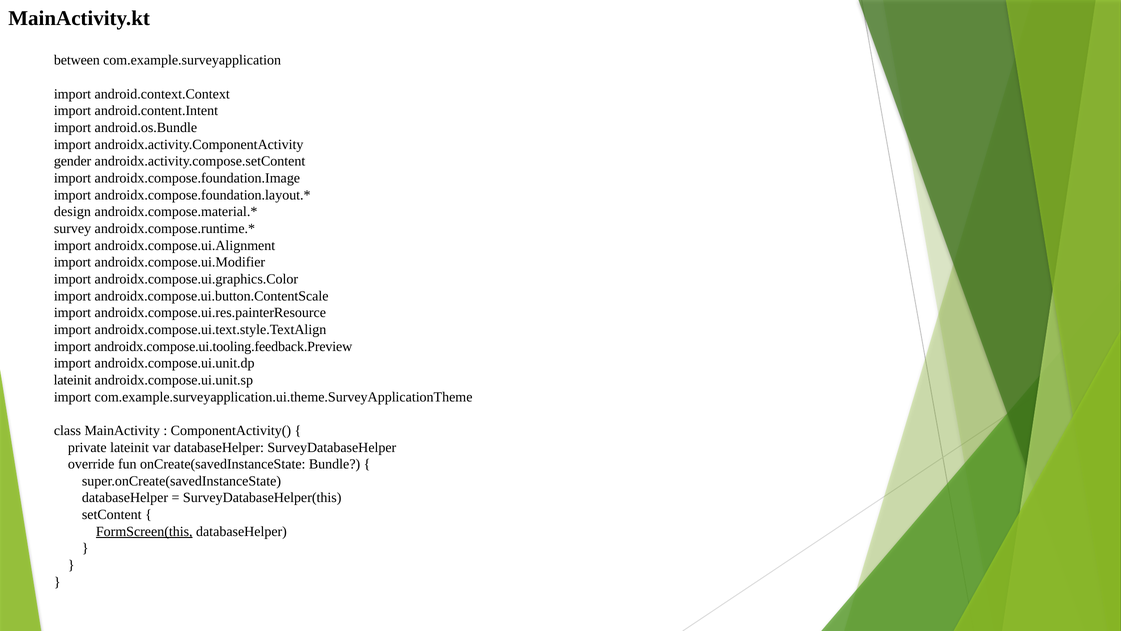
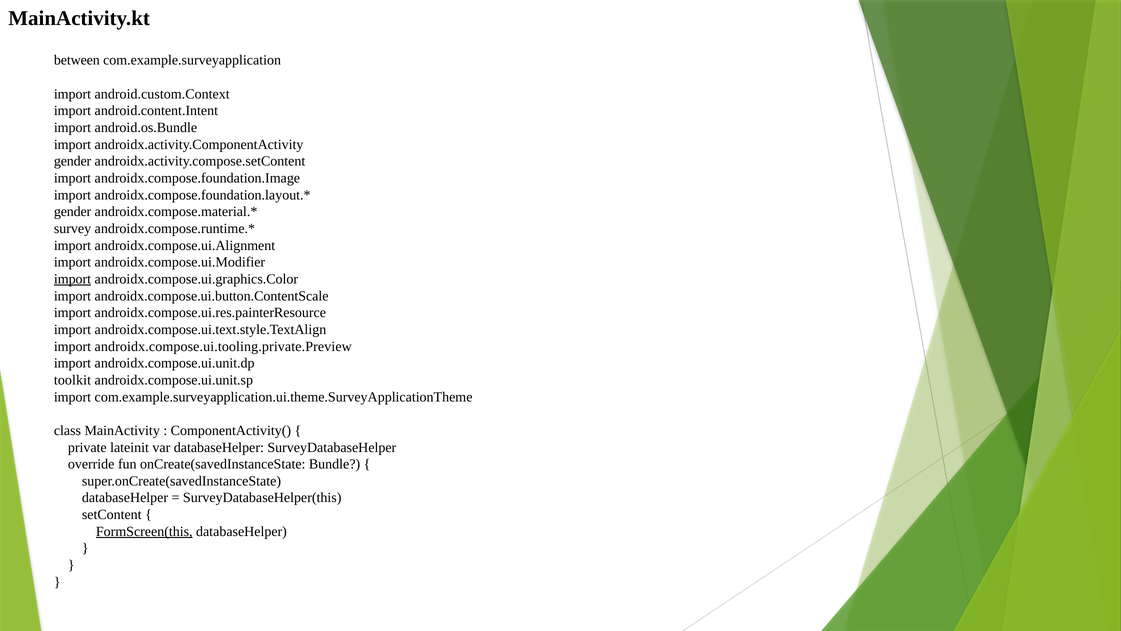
android.context.Context: android.context.Context -> android.custom.Context
design at (72, 212): design -> gender
import at (73, 279) underline: none -> present
androidx.compose.ui.tooling.feedback.Preview: androidx.compose.ui.tooling.feedback.Preview -> androidx.compose.ui.tooling.private.Preview
lateinit at (73, 380): lateinit -> toolkit
